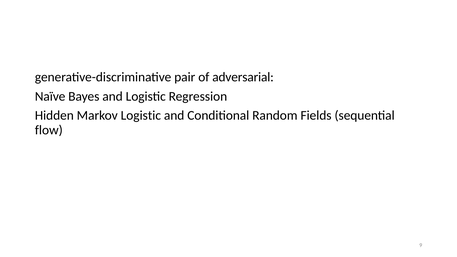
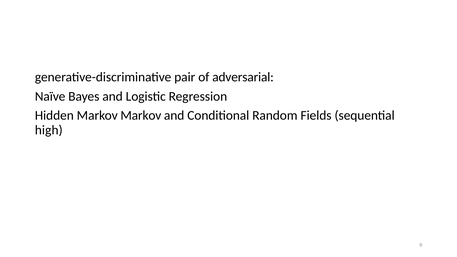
Markov Logistic: Logistic -> Markov
flow: flow -> high
